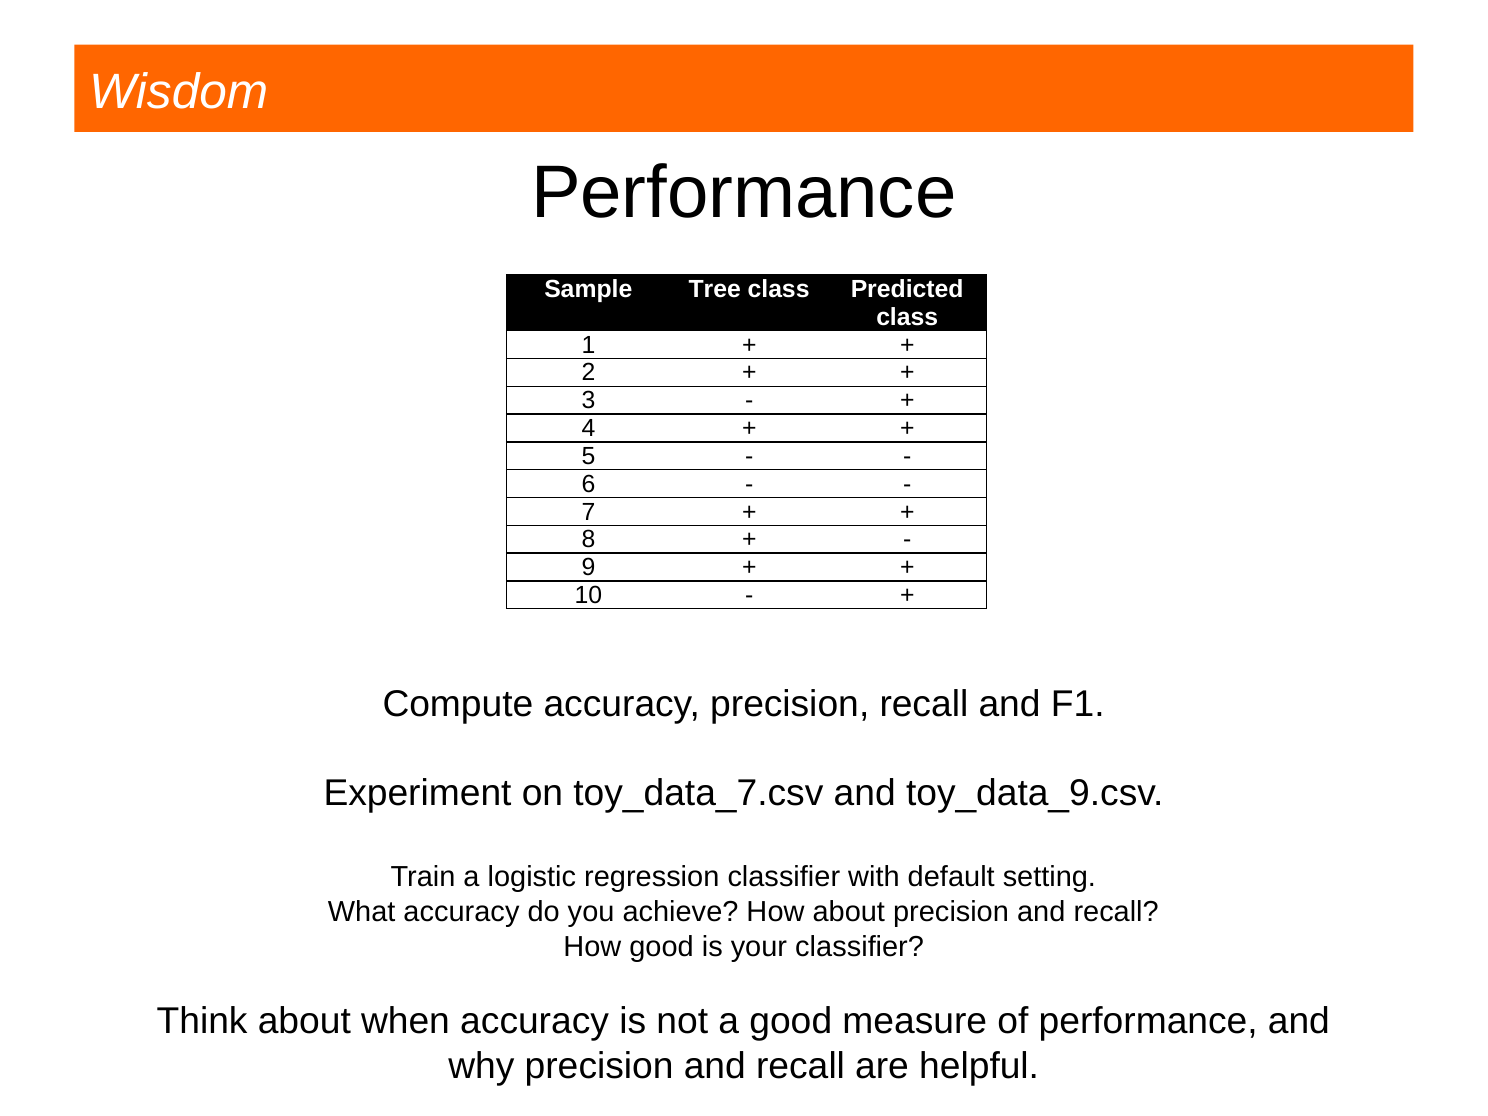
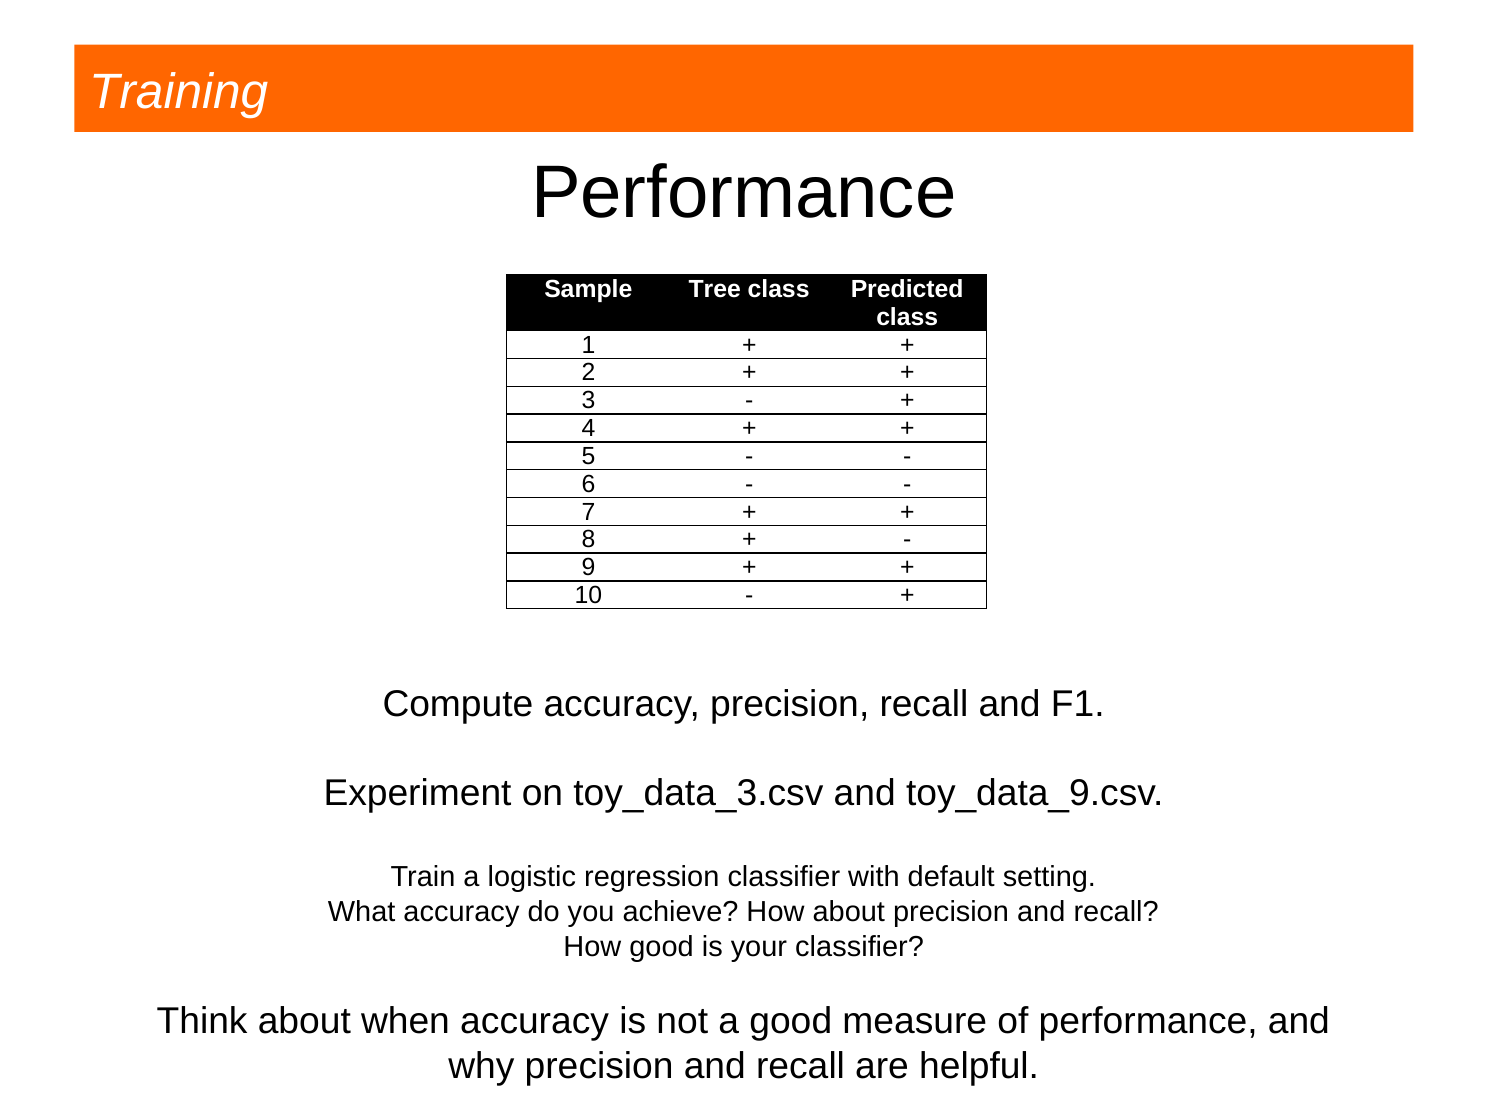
Wisdom: Wisdom -> Training
toy_data_7.csv: toy_data_7.csv -> toy_data_3.csv
